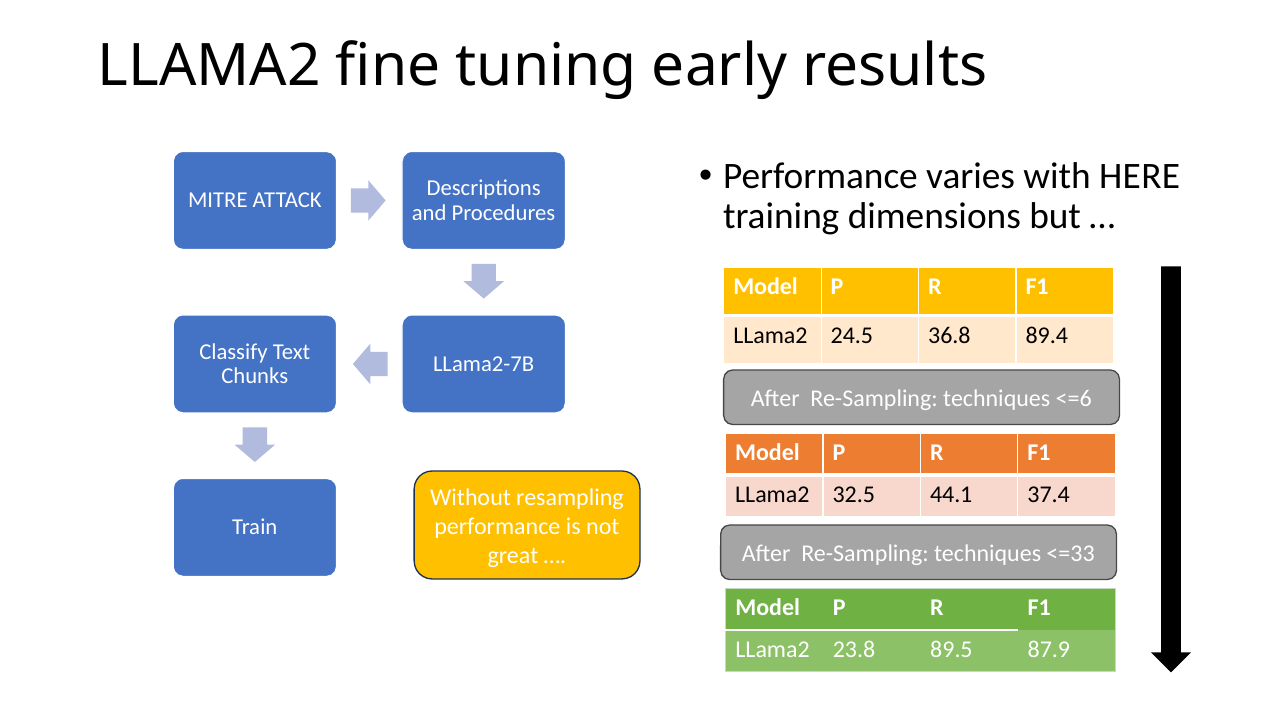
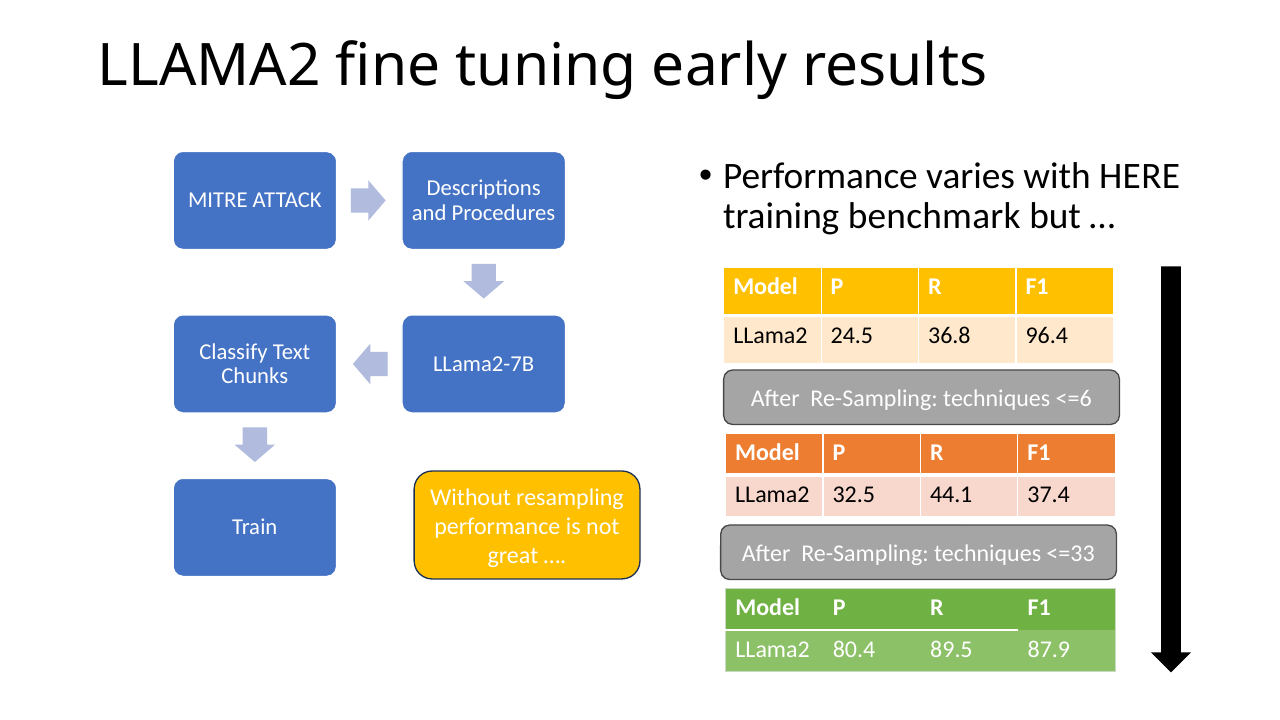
dimensions: dimensions -> benchmark
89.4: 89.4 -> 96.4
23.8: 23.8 -> 80.4
